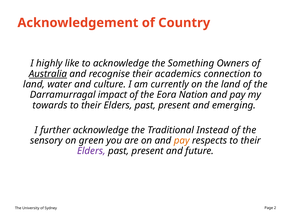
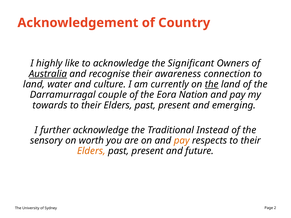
Something: Something -> Significant
academics: academics -> awareness
the at (212, 84) underline: none -> present
impact: impact -> couple
green: green -> worth
Elders at (91, 151) colour: purple -> orange
